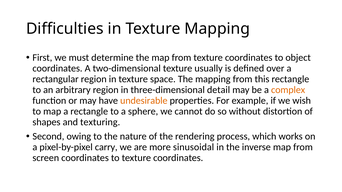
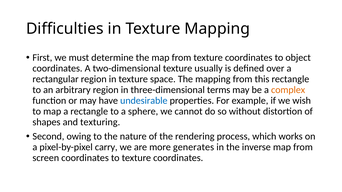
detail: detail -> terms
undesirable colour: orange -> blue
sinusoidal: sinusoidal -> generates
